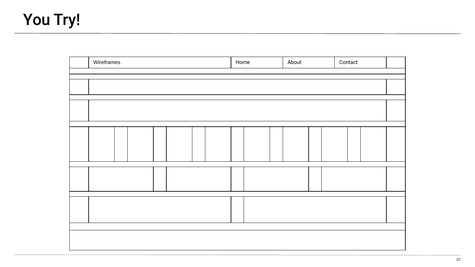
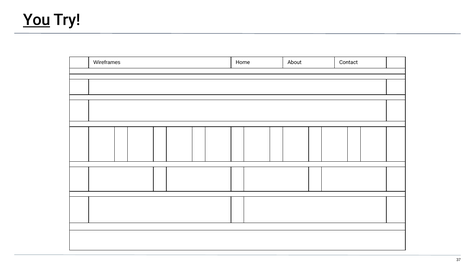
You underline: none -> present
